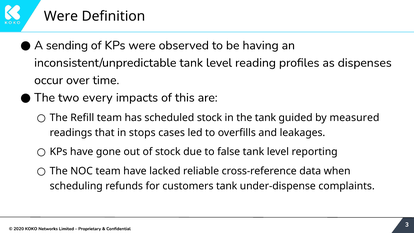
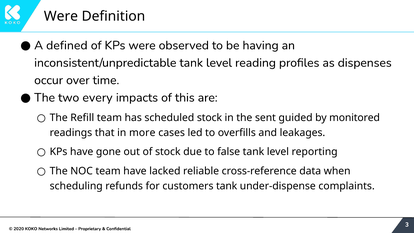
sending: sending -> defined
the tank: tank -> sent
measured: measured -> monitored
stops: stops -> more
